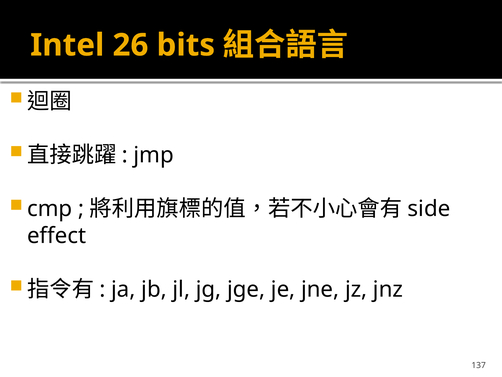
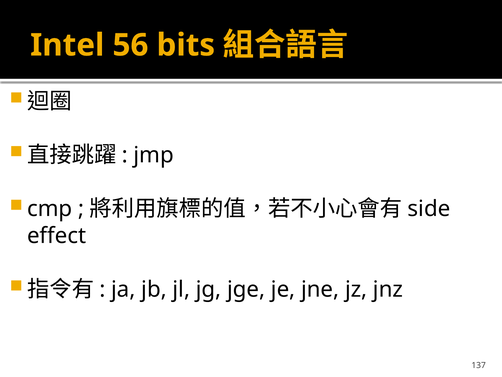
26: 26 -> 56
